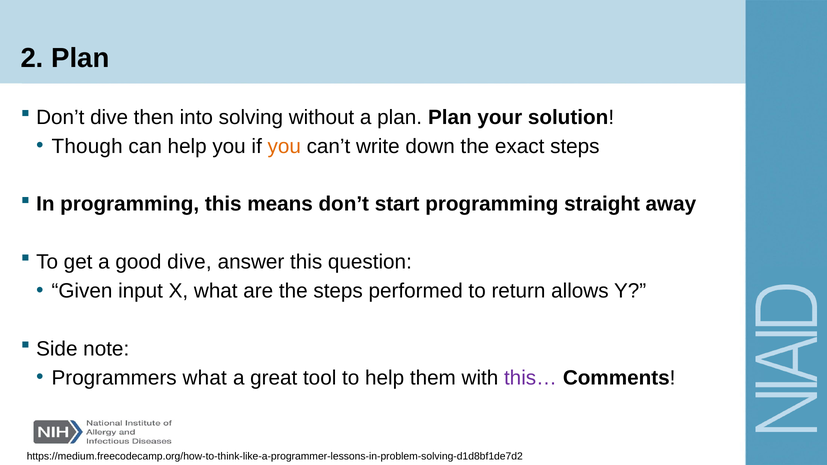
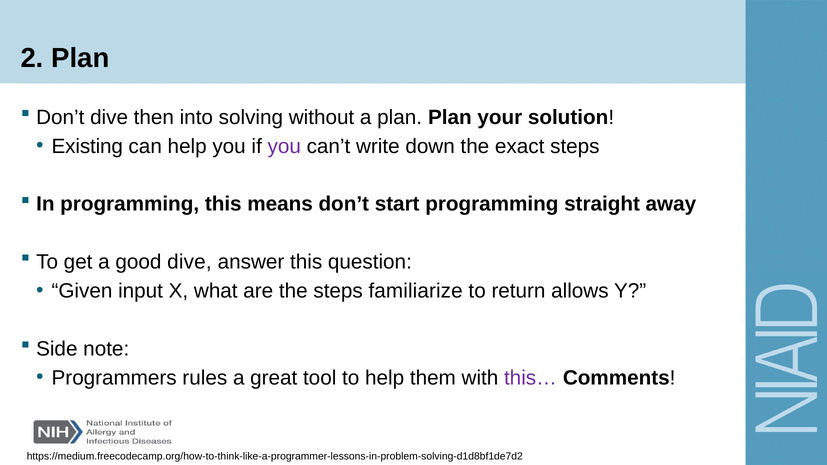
Though: Though -> Existing
you at (284, 146) colour: orange -> purple
performed: performed -> familiarize
Programmers what: what -> rules
